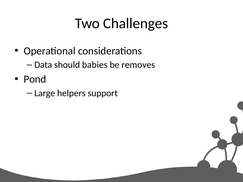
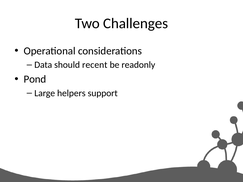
babies: babies -> recent
removes: removes -> readonly
